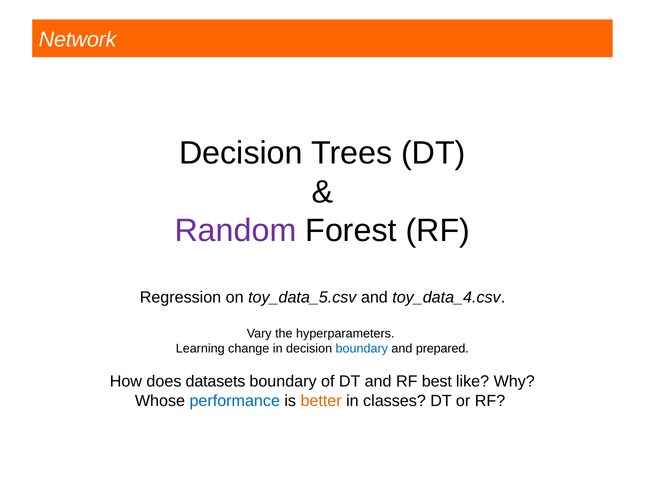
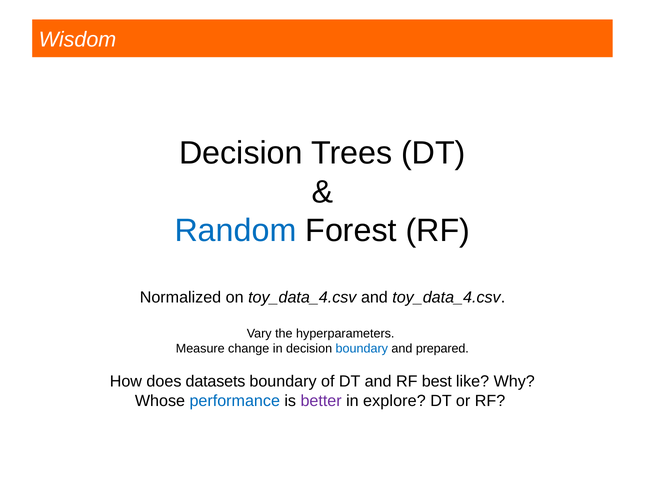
Network: Network -> Wisdom
Random colour: purple -> blue
Regression: Regression -> Normalized
on toy_data_5.csv: toy_data_5.csv -> toy_data_4.csv
Learning: Learning -> Measure
better colour: orange -> purple
classes: classes -> explore
